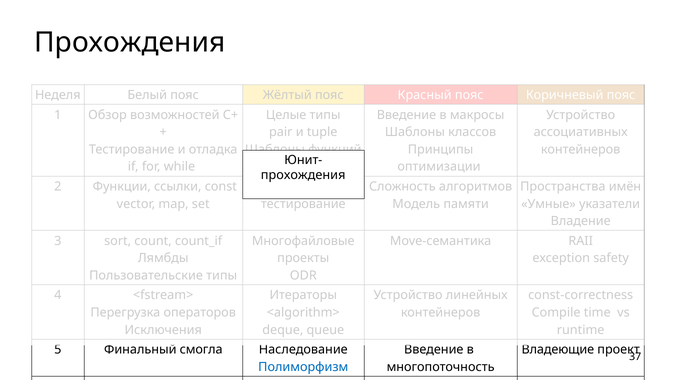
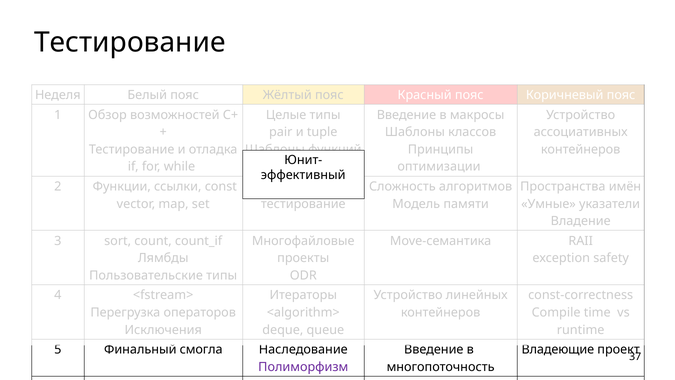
Прохождения at (130, 43): Прохождения -> Тестирование
прохождения at (303, 175): прохождения -> эффективный
Полиморфизм colour: blue -> purple
